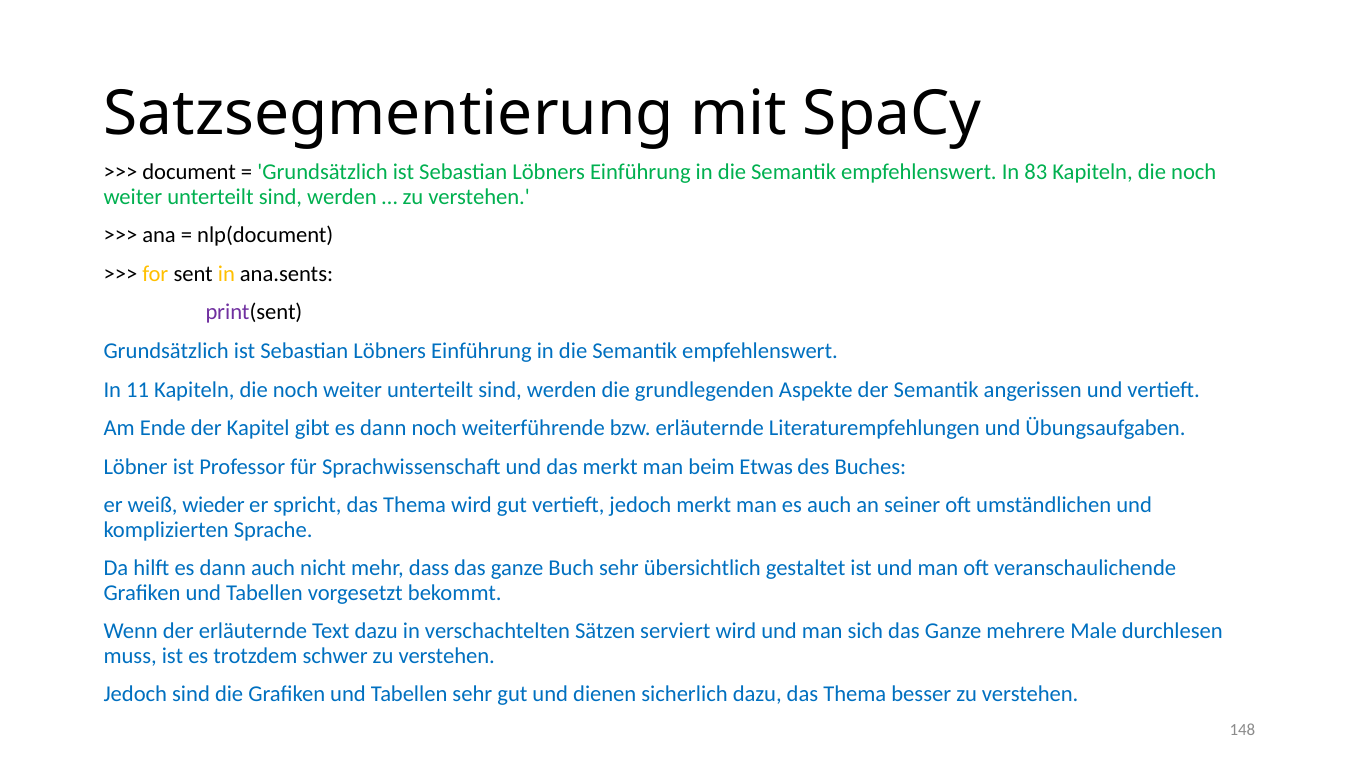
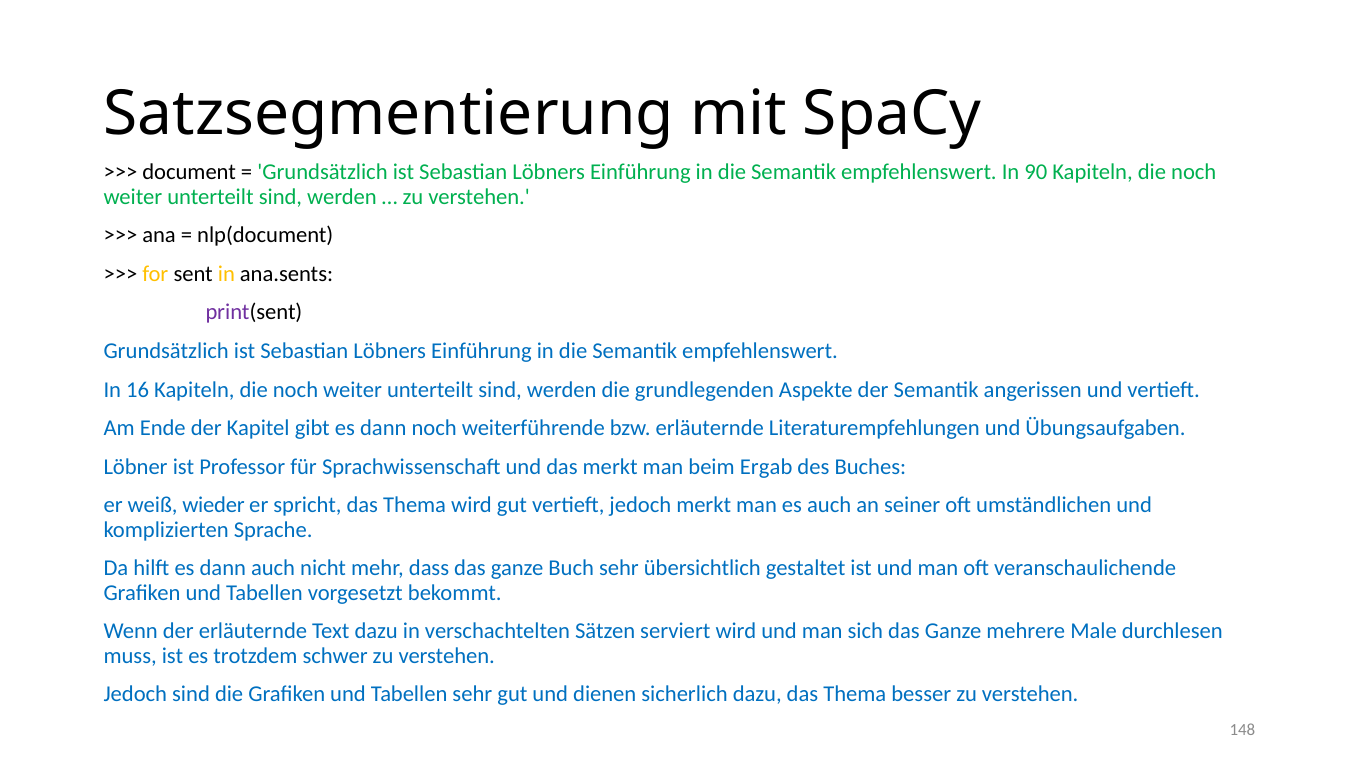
83: 83 -> 90
11: 11 -> 16
Etwas: Etwas -> Ergab
